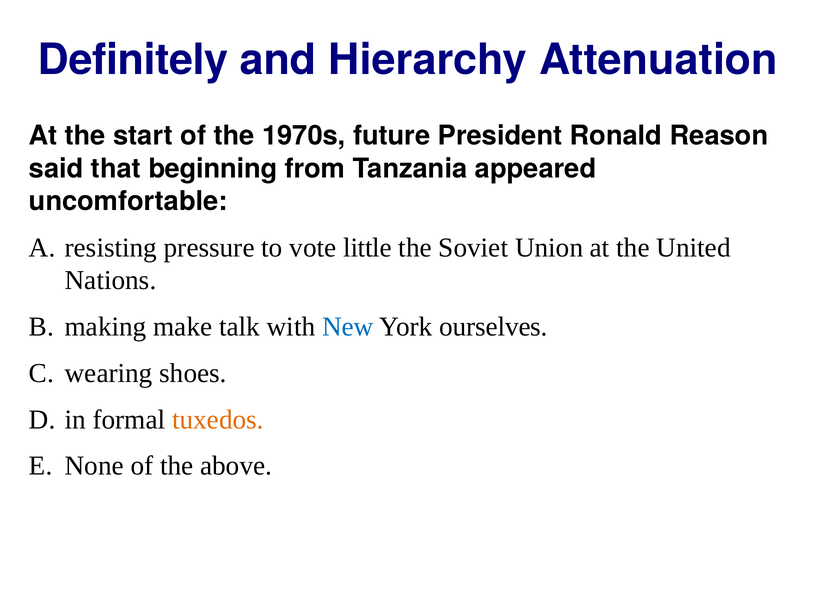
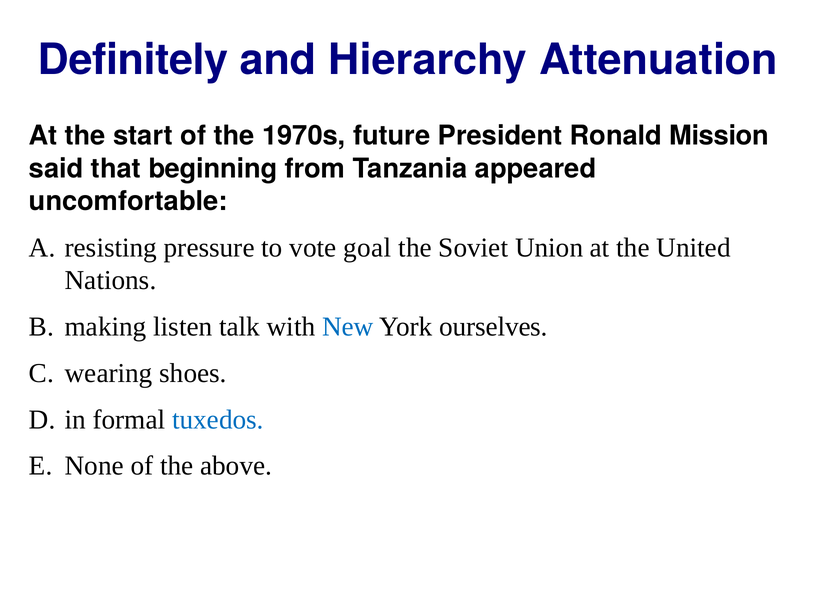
Reason: Reason -> Mission
little: little -> goal
make: make -> listen
tuxedos colour: orange -> blue
